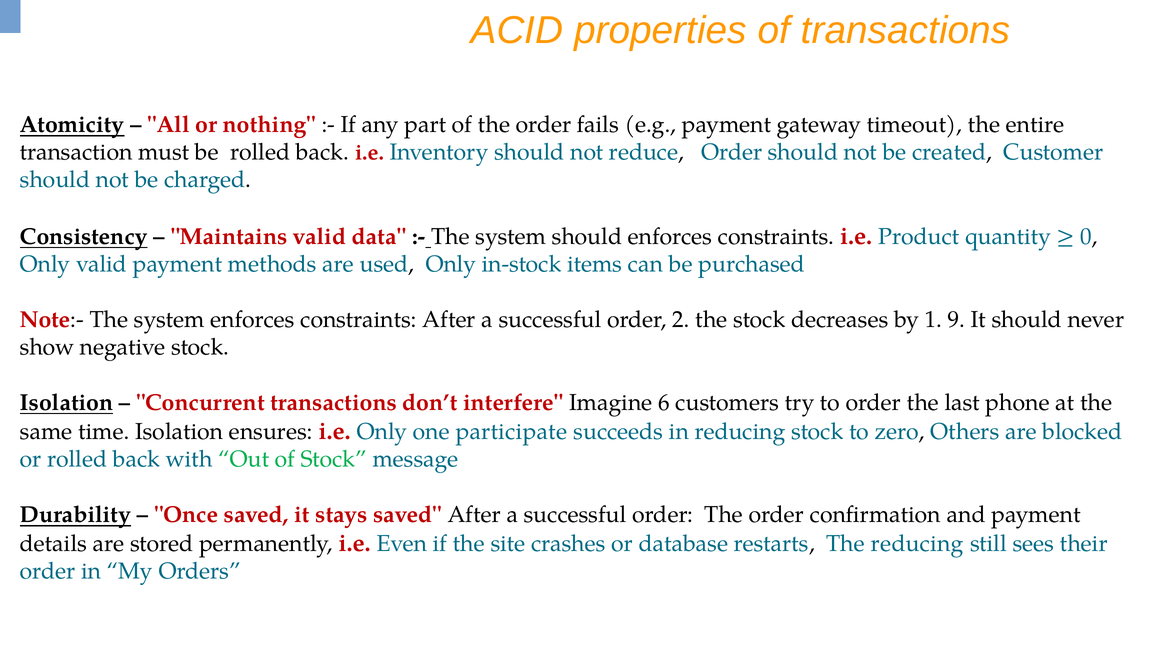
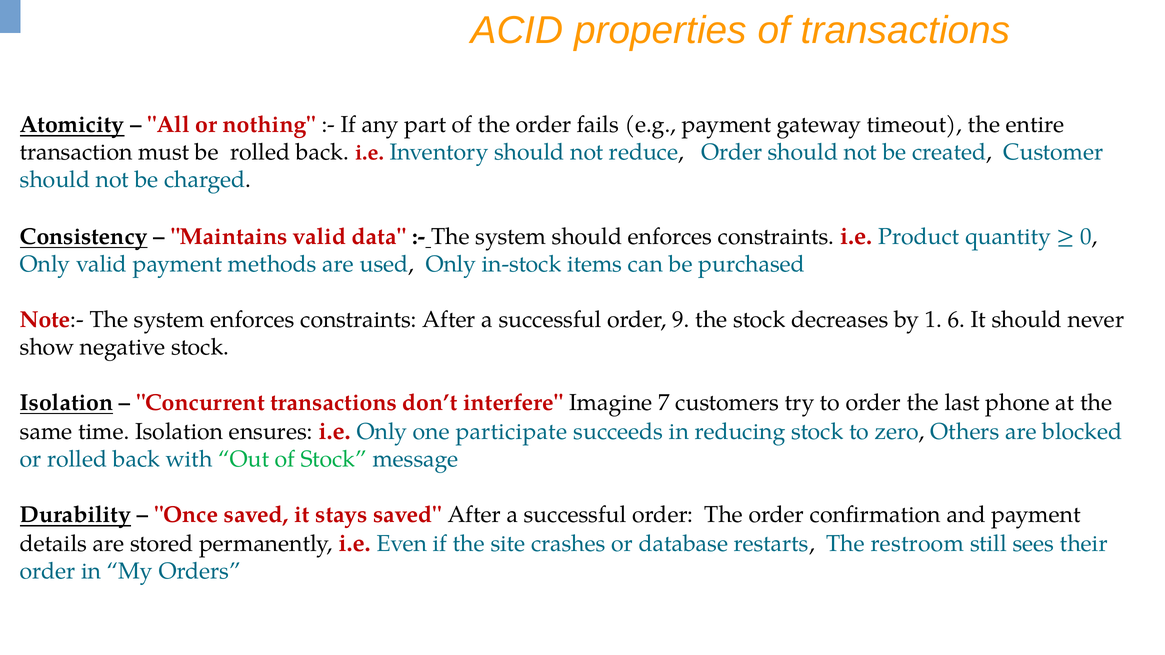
2: 2 -> 9
9: 9 -> 6
6: 6 -> 7
The reducing: reducing -> restroom
